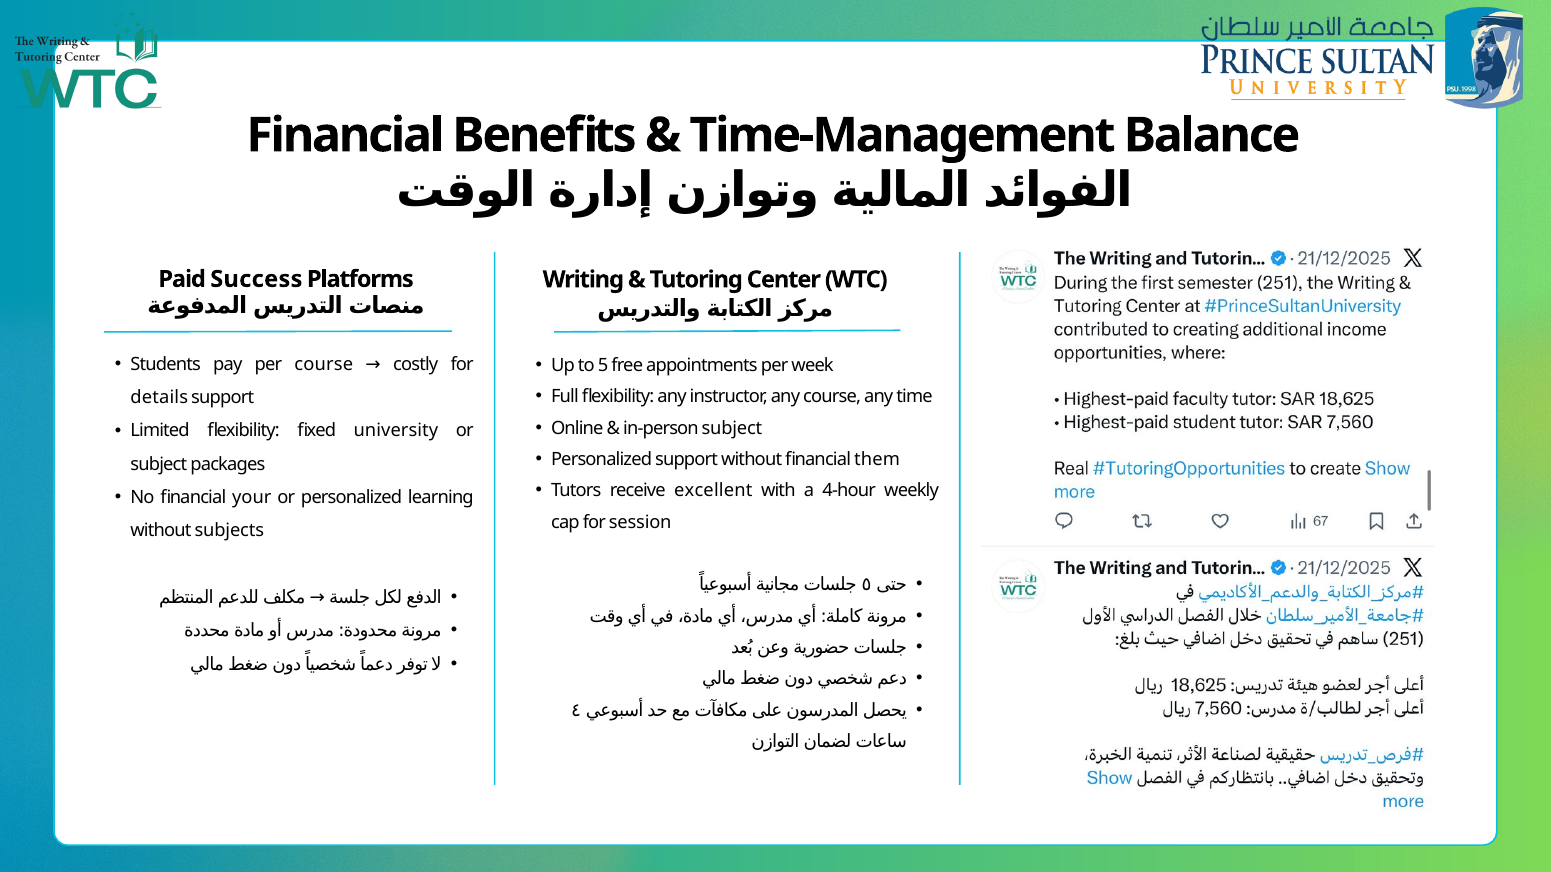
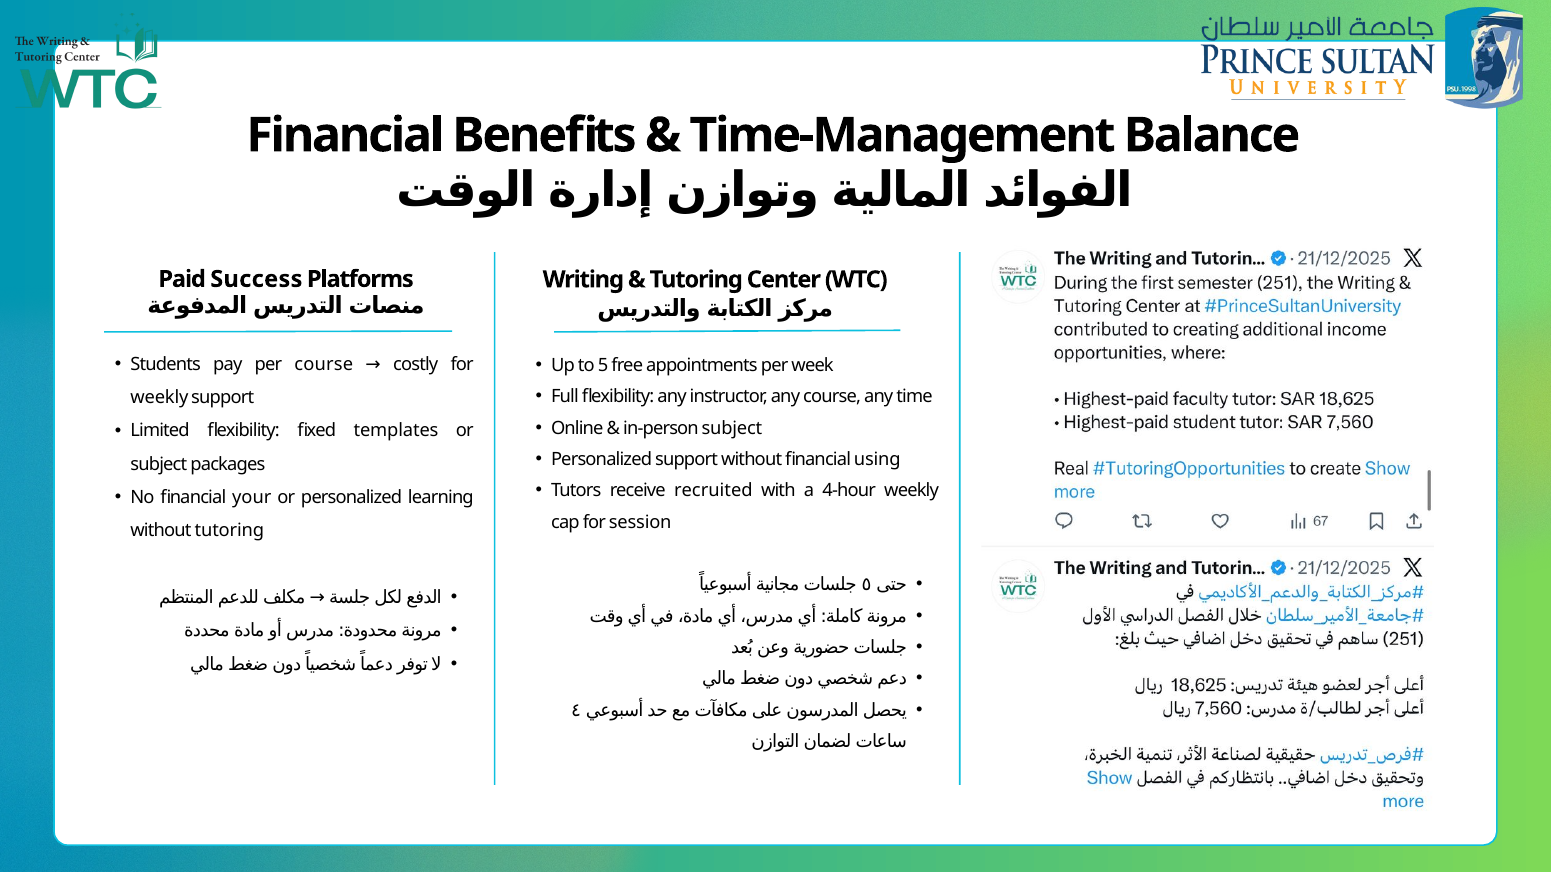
details at (159, 398): details -> weekly
university: university -> templates
them: them -> using
excellent: excellent -> recruited
without subjects: subjects -> tutoring
